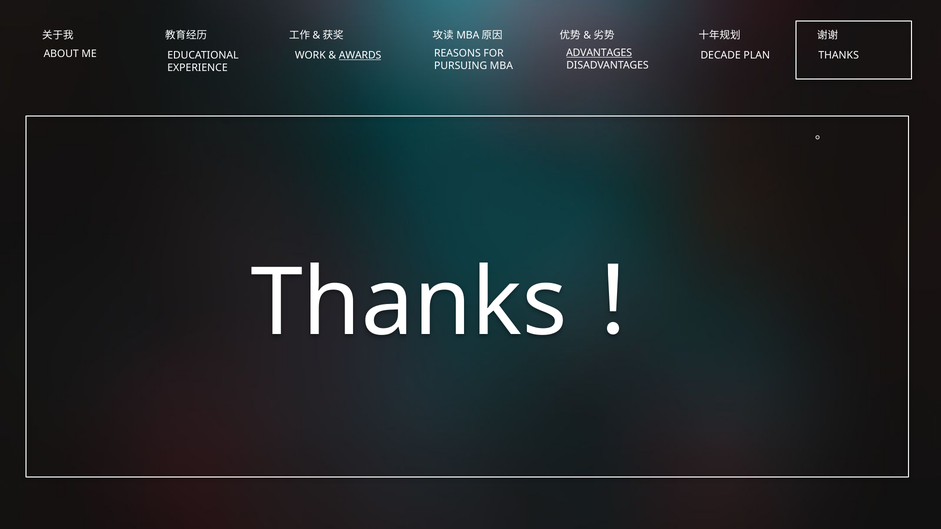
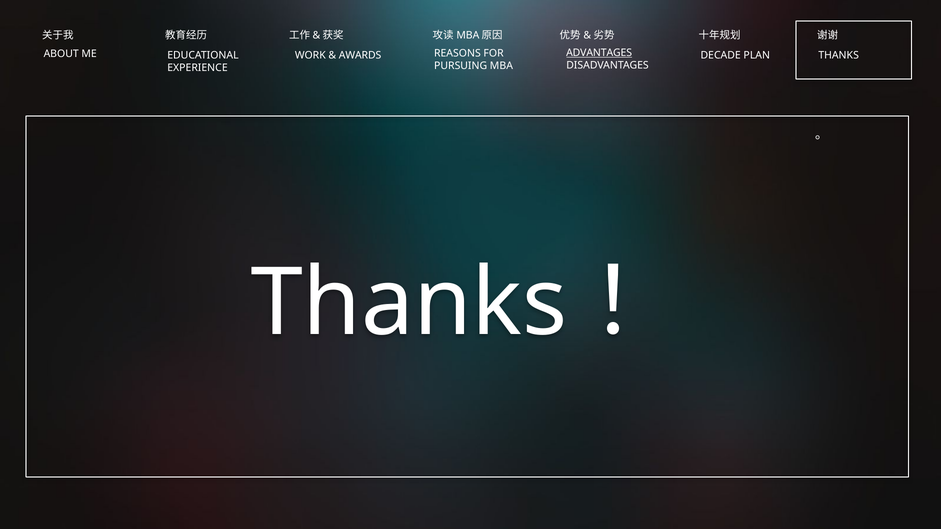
AWARDS underline: present -> none
